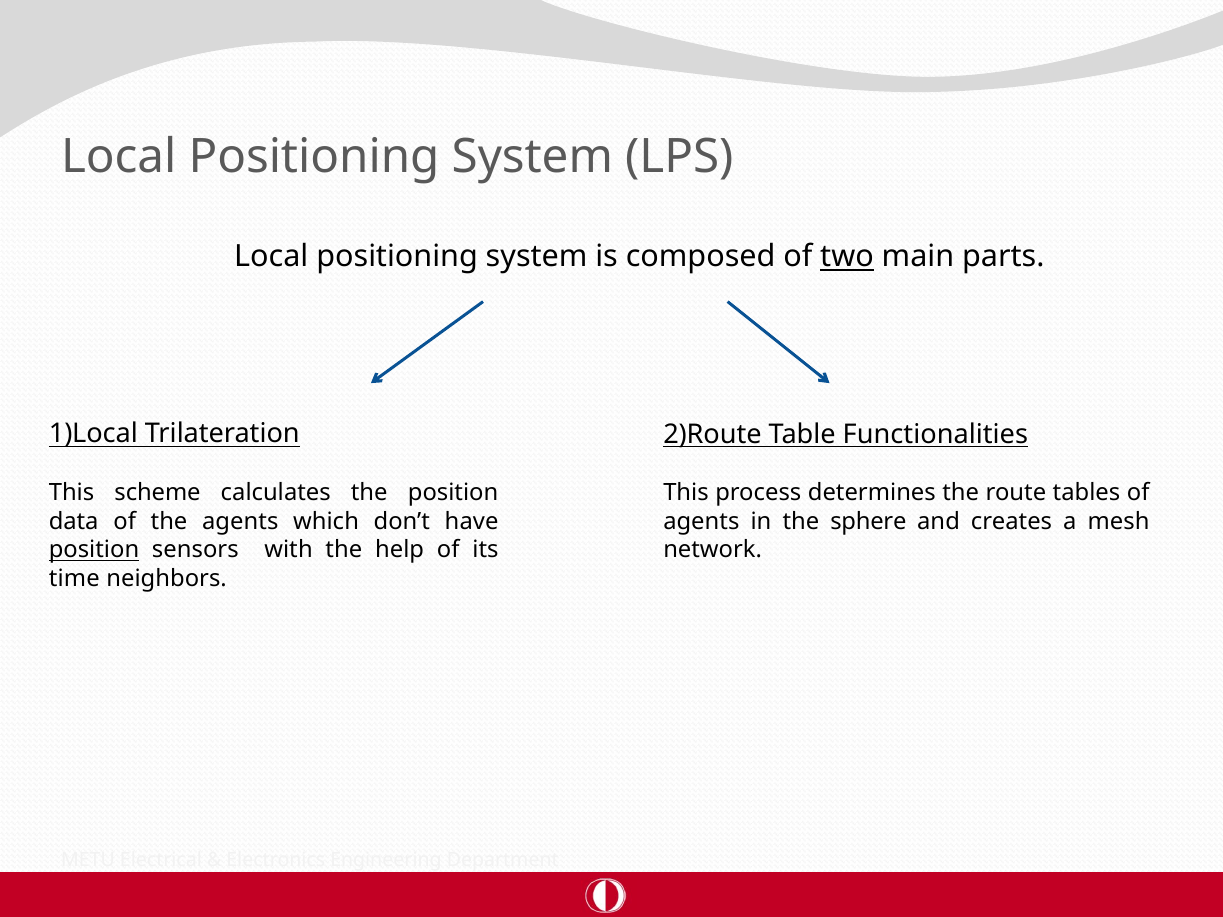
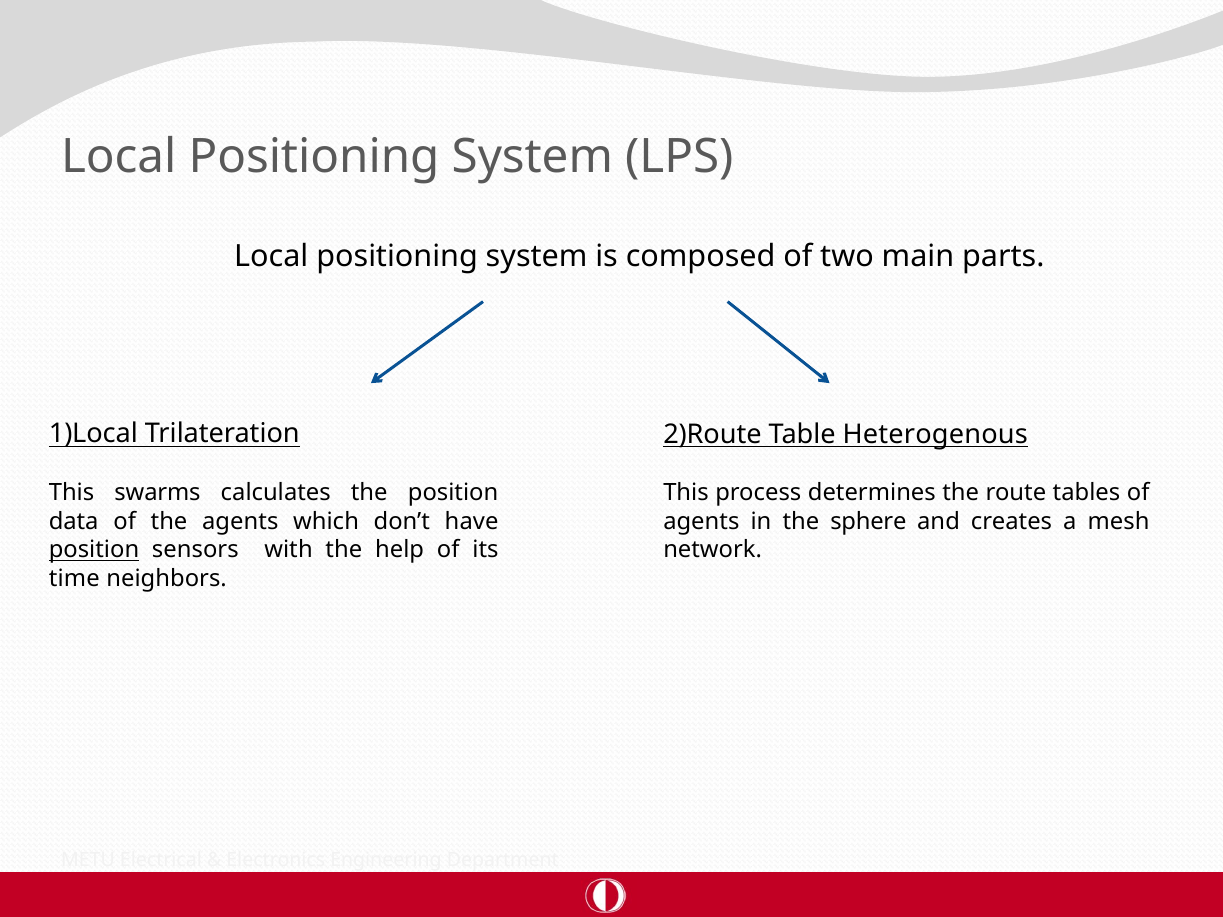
two underline: present -> none
Functionalities: Functionalities -> Heterogenous
scheme: scheme -> swarms
